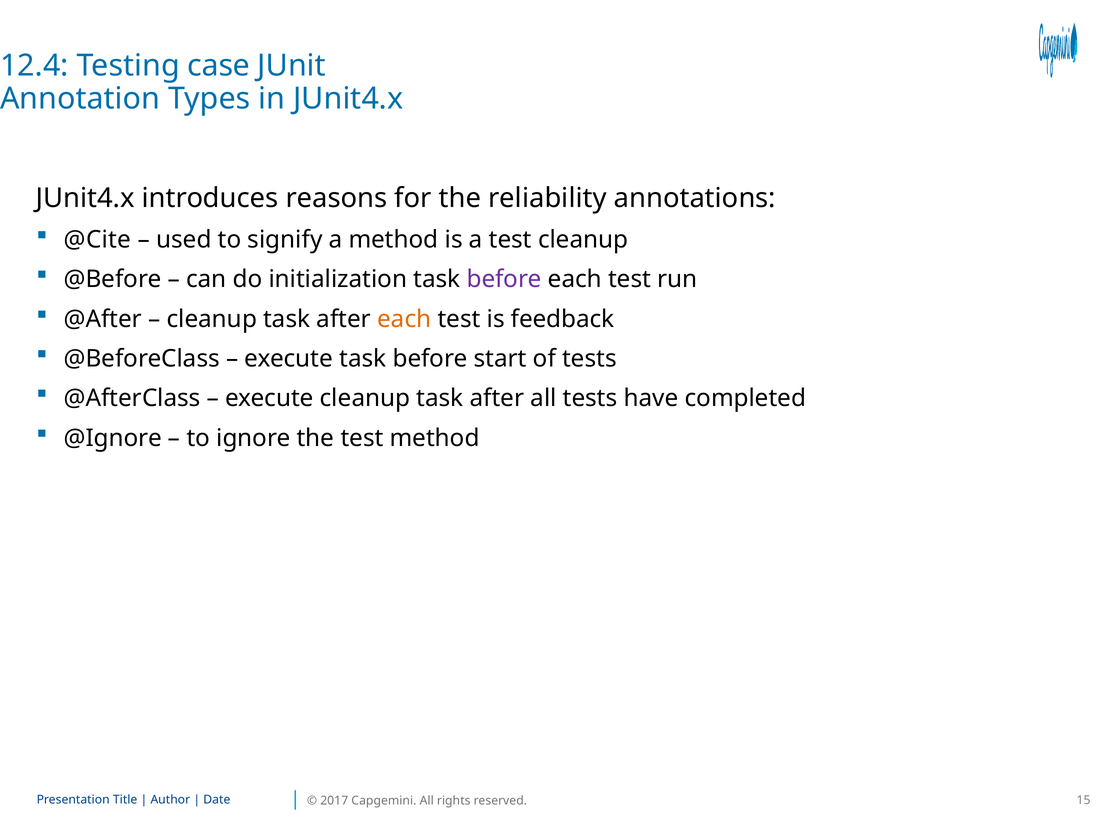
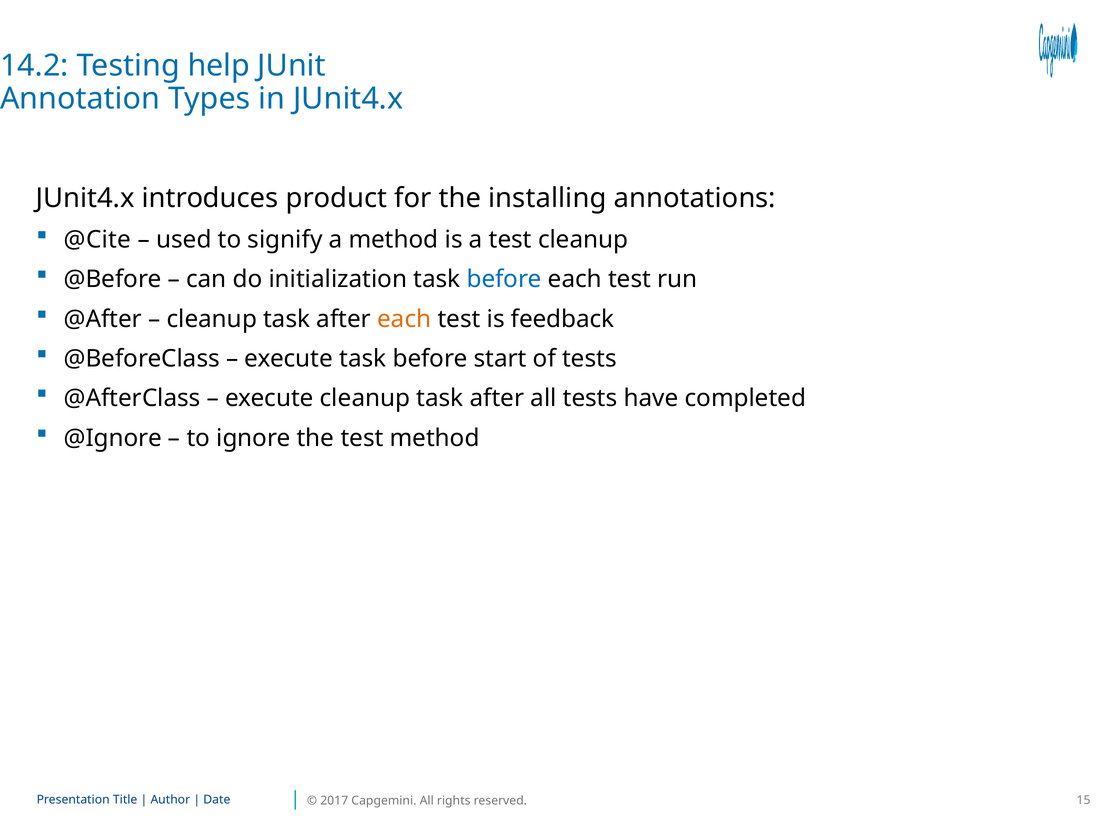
12.4: 12.4 -> 14.2
case: case -> help
reasons: reasons -> product
reliability: reliability -> installing
before at (504, 279) colour: purple -> blue
